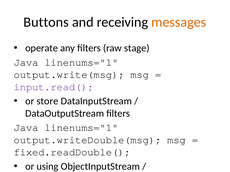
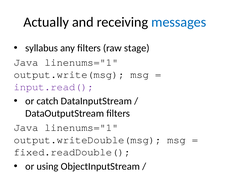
Buttons: Buttons -> Actually
messages colour: orange -> blue
operate: operate -> syllabus
store: store -> catch
